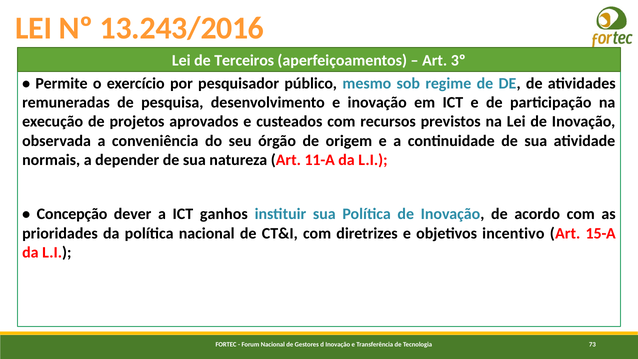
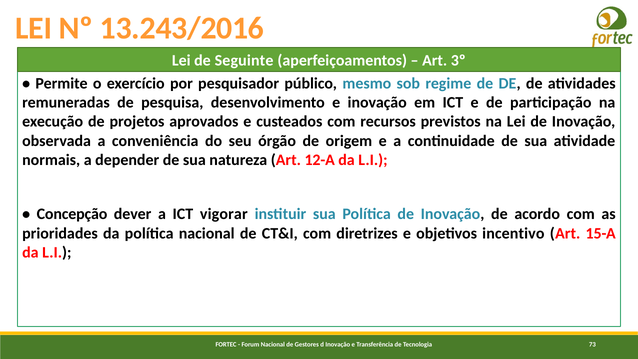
Terceiros: Terceiros -> Seguinte
11-A: 11-A -> 12-A
ganhos: ganhos -> vigorar
